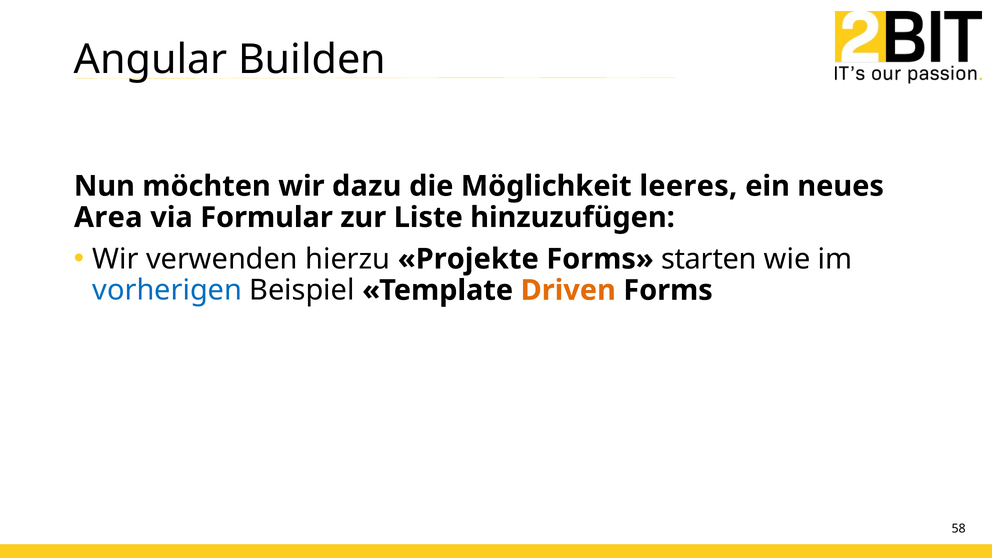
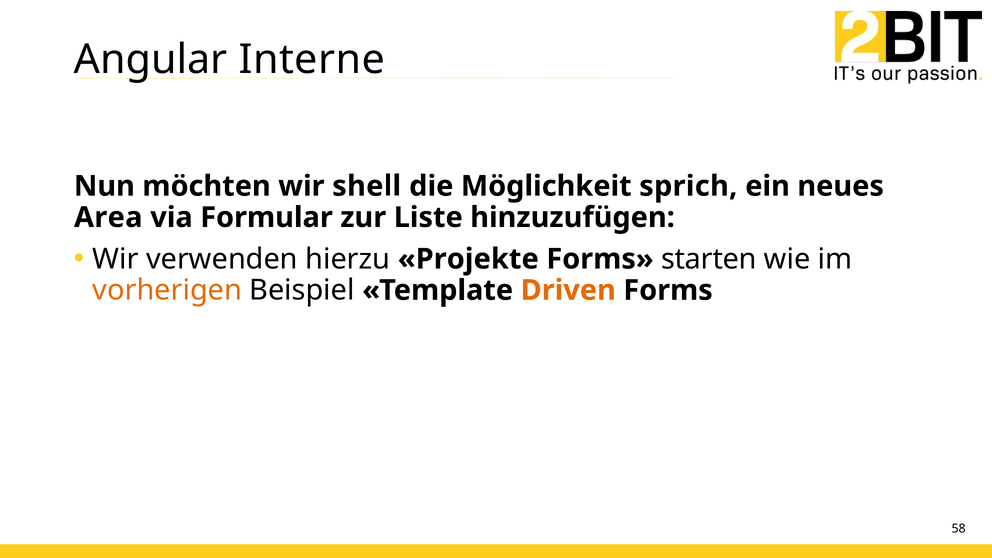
Builden: Builden -> Interne
dazu: dazu -> shell
leeres: leeres -> sprich
vorherigen colour: blue -> orange
